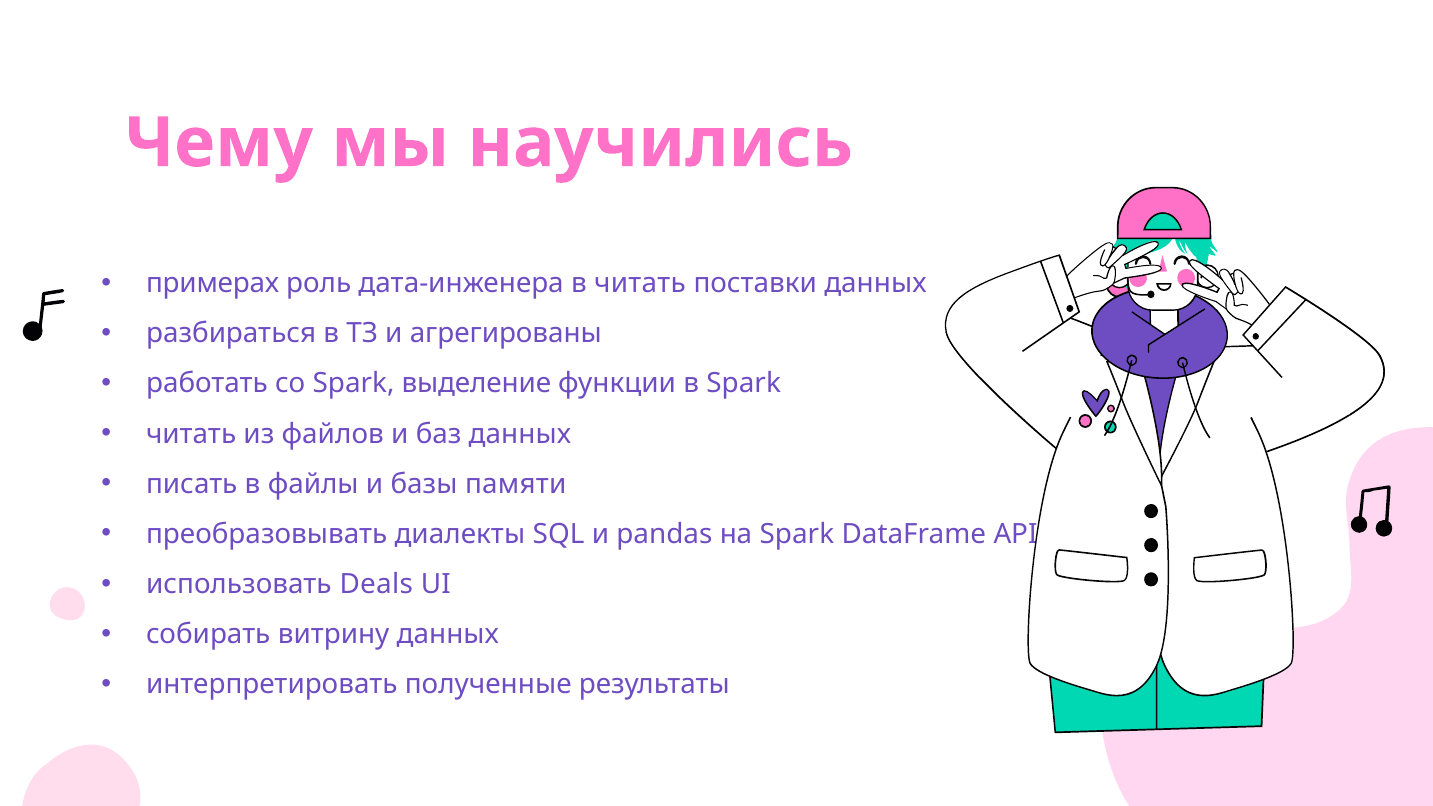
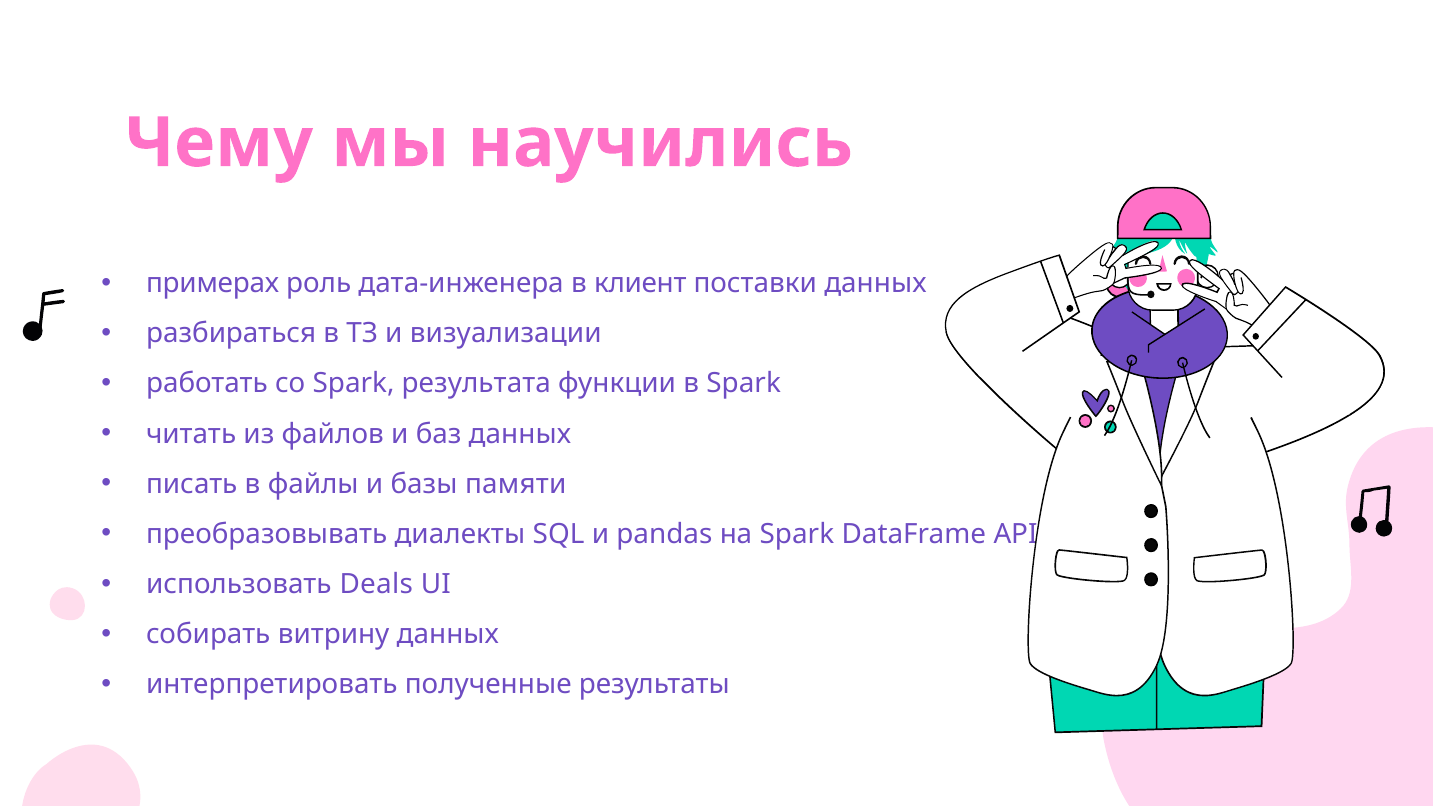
в читать: читать -> клиент
агрегированы: агрегированы -> визуализации
выделение: выделение -> результата
